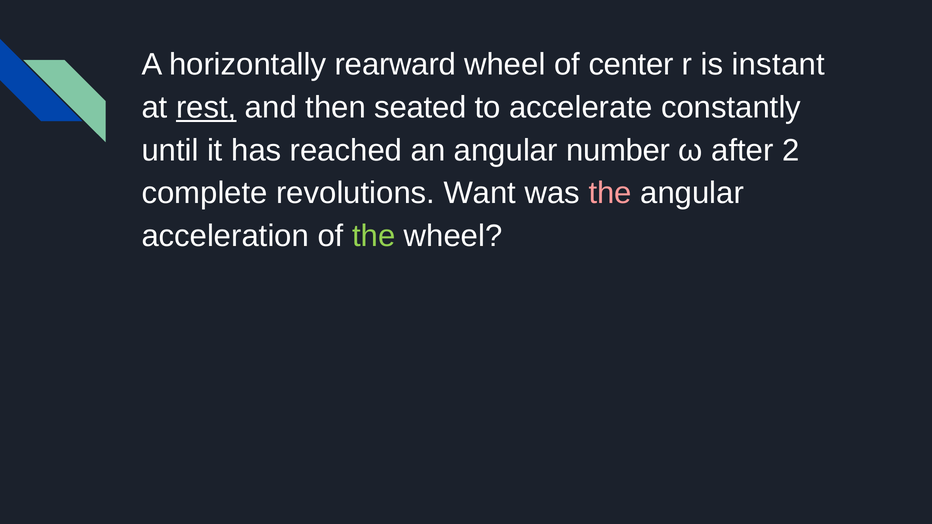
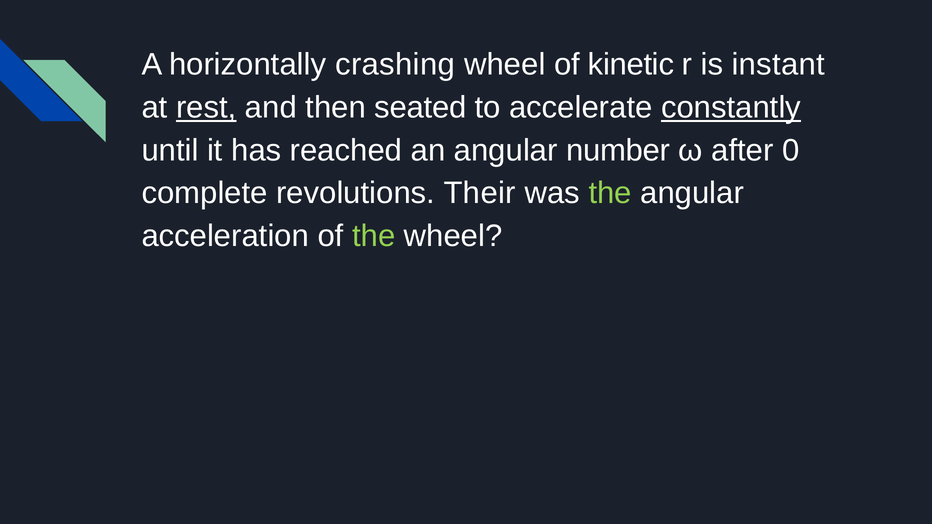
rearward: rearward -> crashing
center: center -> kinetic
constantly underline: none -> present
2: 2 -> 0
Want: Want -> Their
the at (610, 193) colour: pink -> light green
